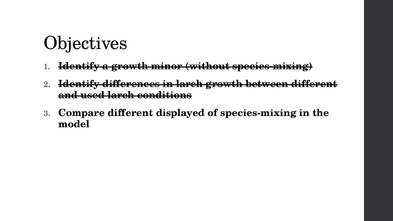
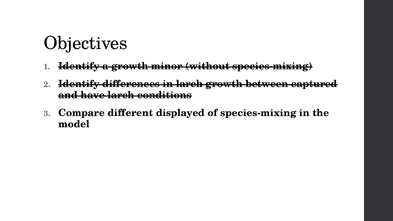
between different: different -> captured
used: used -> have
